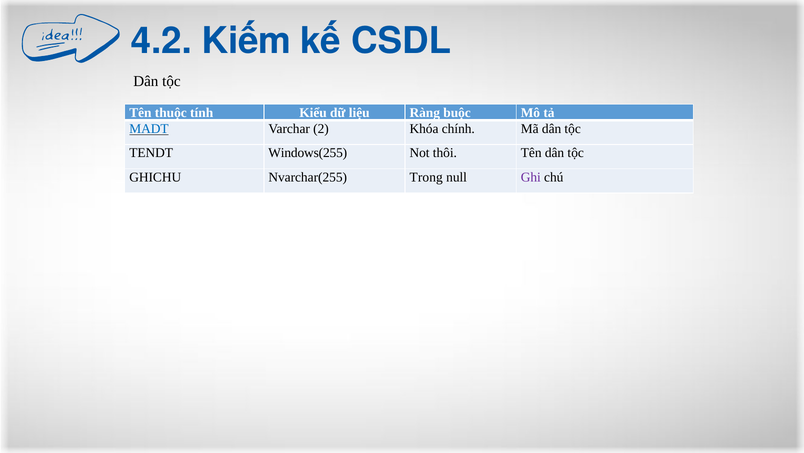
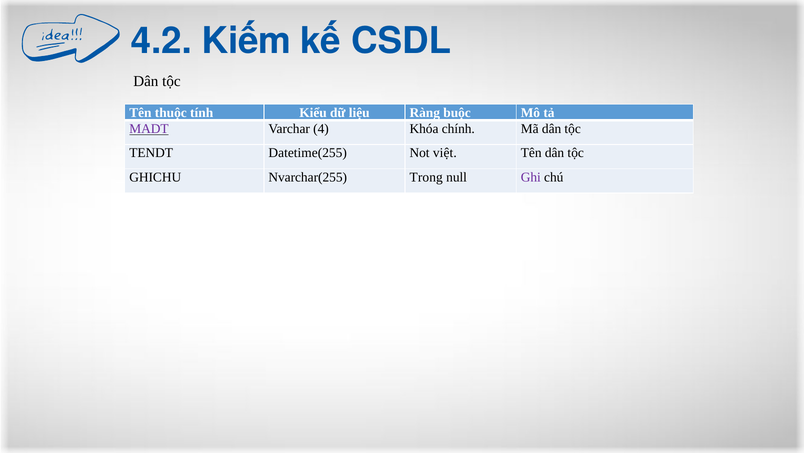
MADT colour: blue -> purple
2: 2 -> 4
Windows(255: Windows(255 -> Datetime(255
thôi: thôi -> việt
